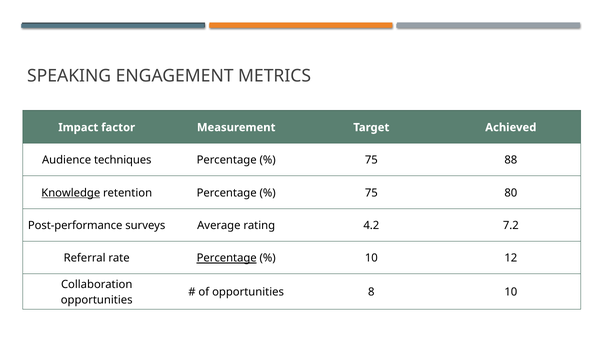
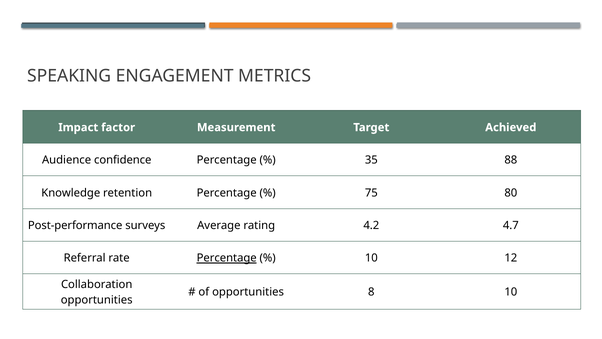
techniques: techniques -> confidence
75 at (371, 160): 75 -> 35
Knowledge underline: present -> none
7.2: 7.2 -> 4.7
